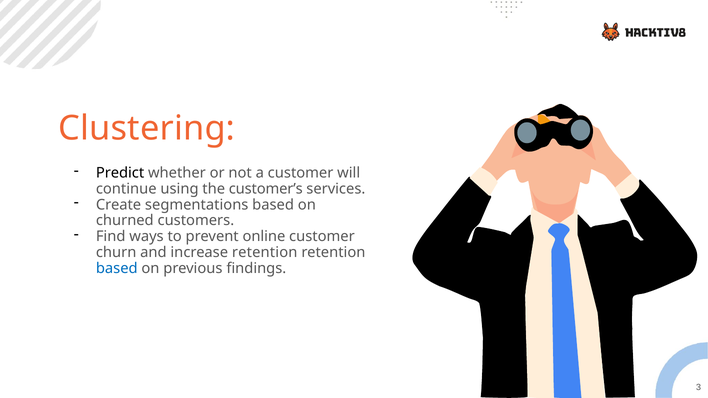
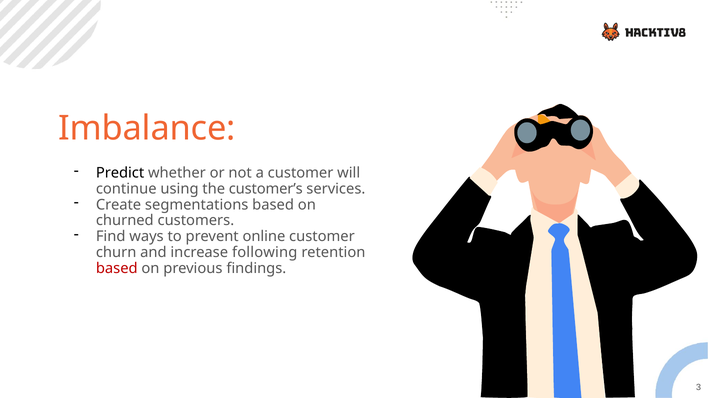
Clustering: Clustering -> Imbalance
increase retention: retention -> following
based at (117, 269) colour: blue -> red
